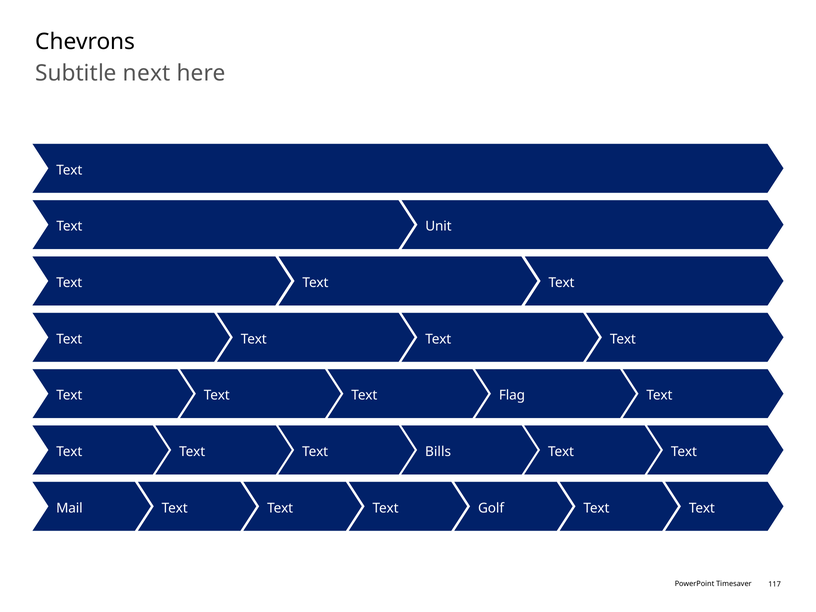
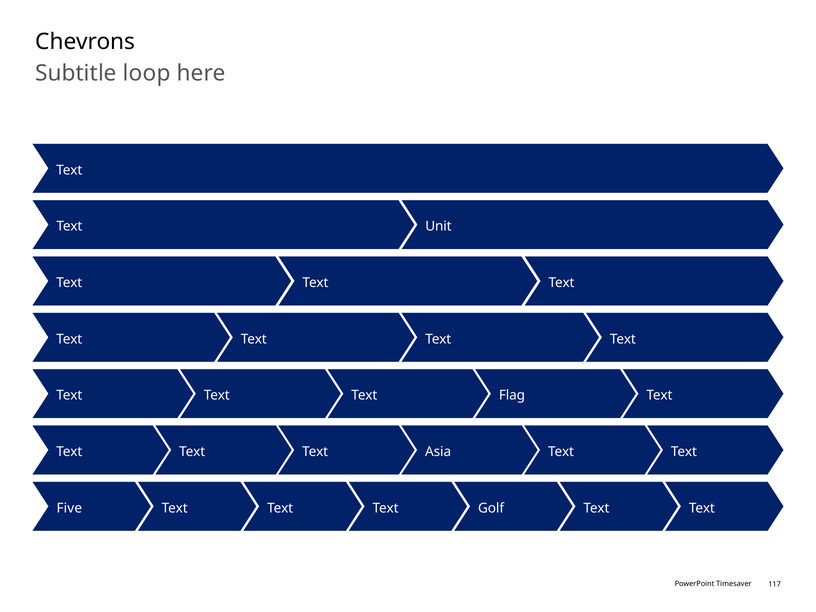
next: next -> loop
Bills: Bills -> Asia
Mail: Mail -> Five
